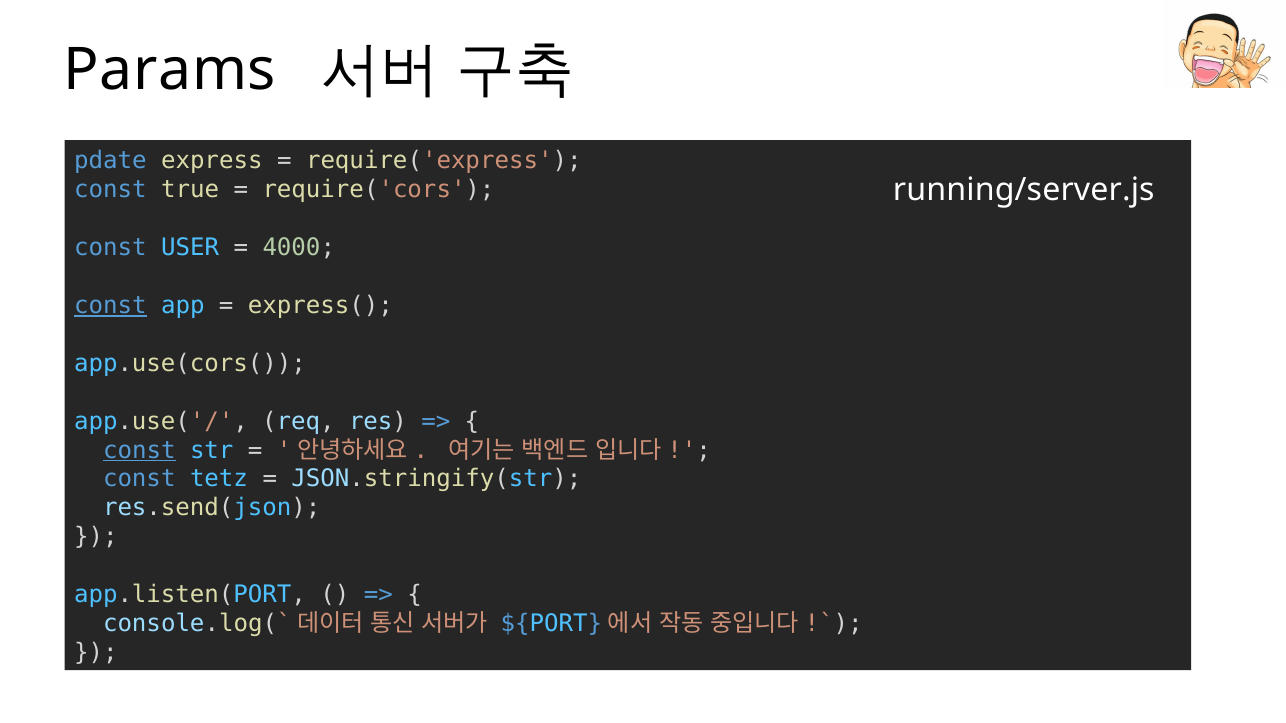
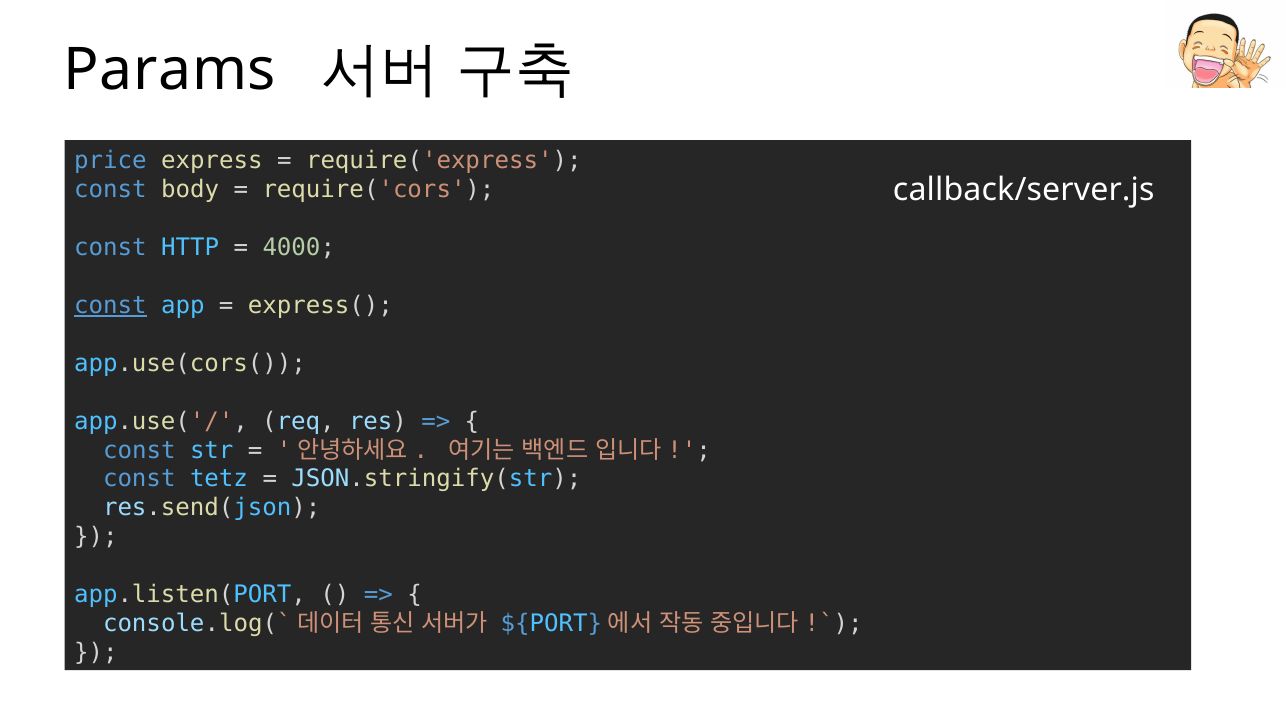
pdate: pdate -> price
true: true -> body
running/server.js: running/server.js -> callback/server.js
USER: USER -> HTTP
const at (139, 450) underline: present -> none
